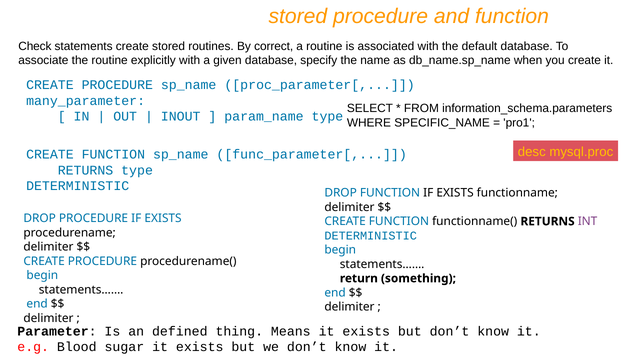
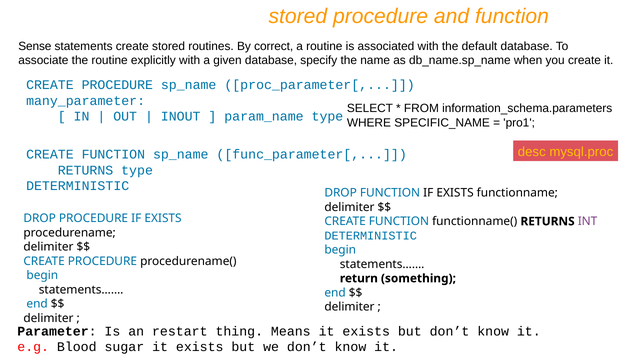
Check: Check -> Sense
defined: defined -> restart
